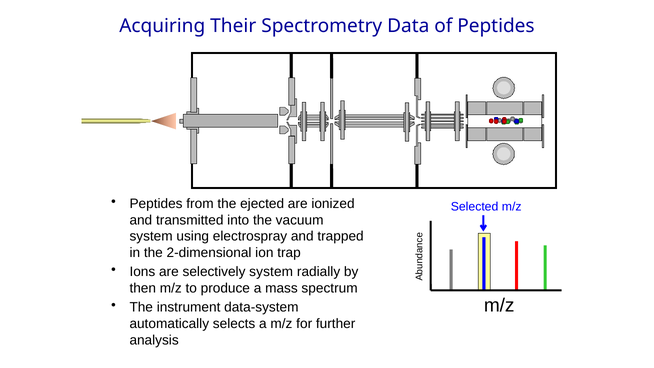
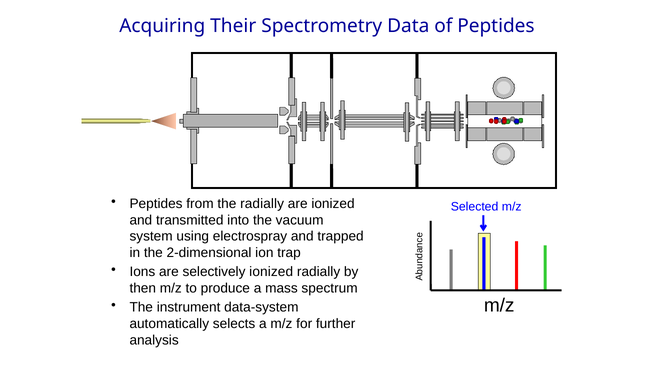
the ejected: ejected -> radially
selectively system: system -> ionized
